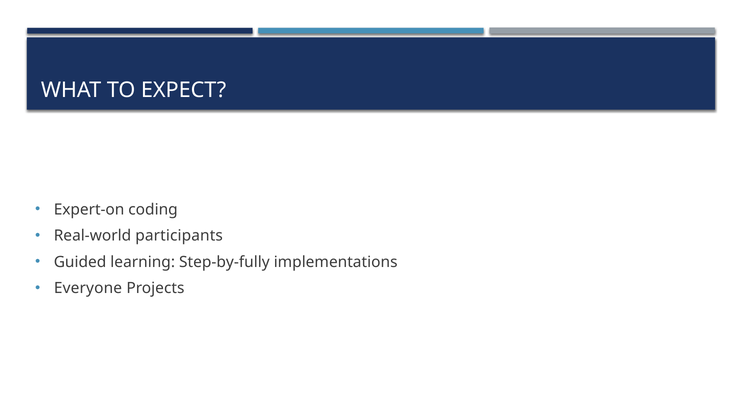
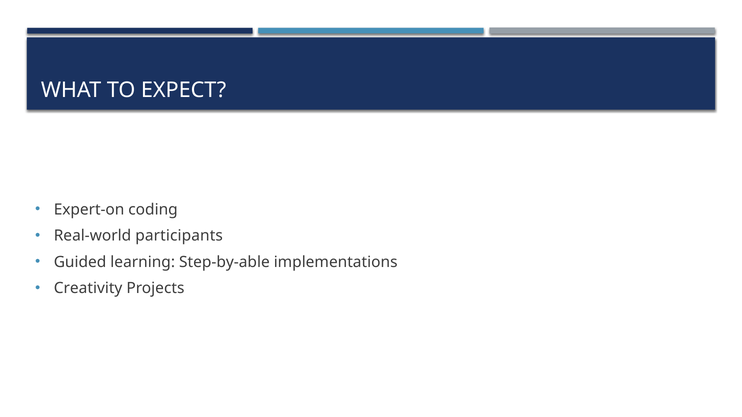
Step-by-fully: Step-by-fully -> Step-by-able
Everyone: Everyone -> Creativity
